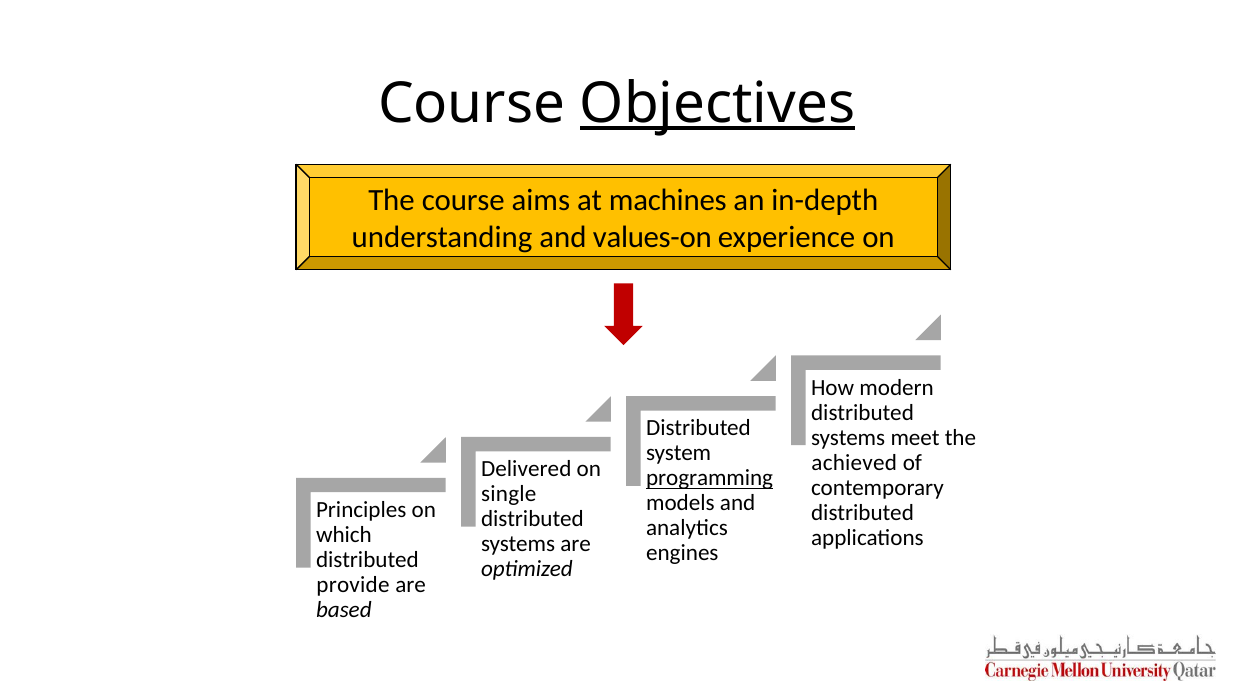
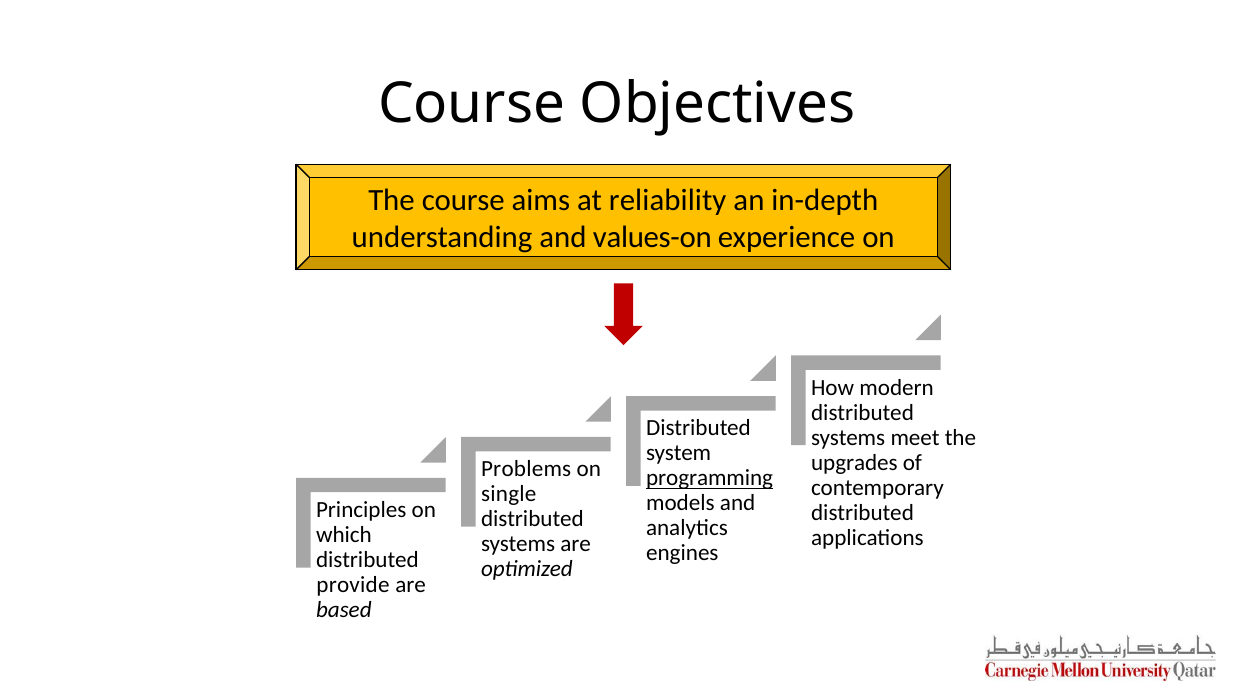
Objectives underline: present -> none
machines: machines -> reliability
achieved: achieved -> upgrades
Delivered: Delivered -> Problems
